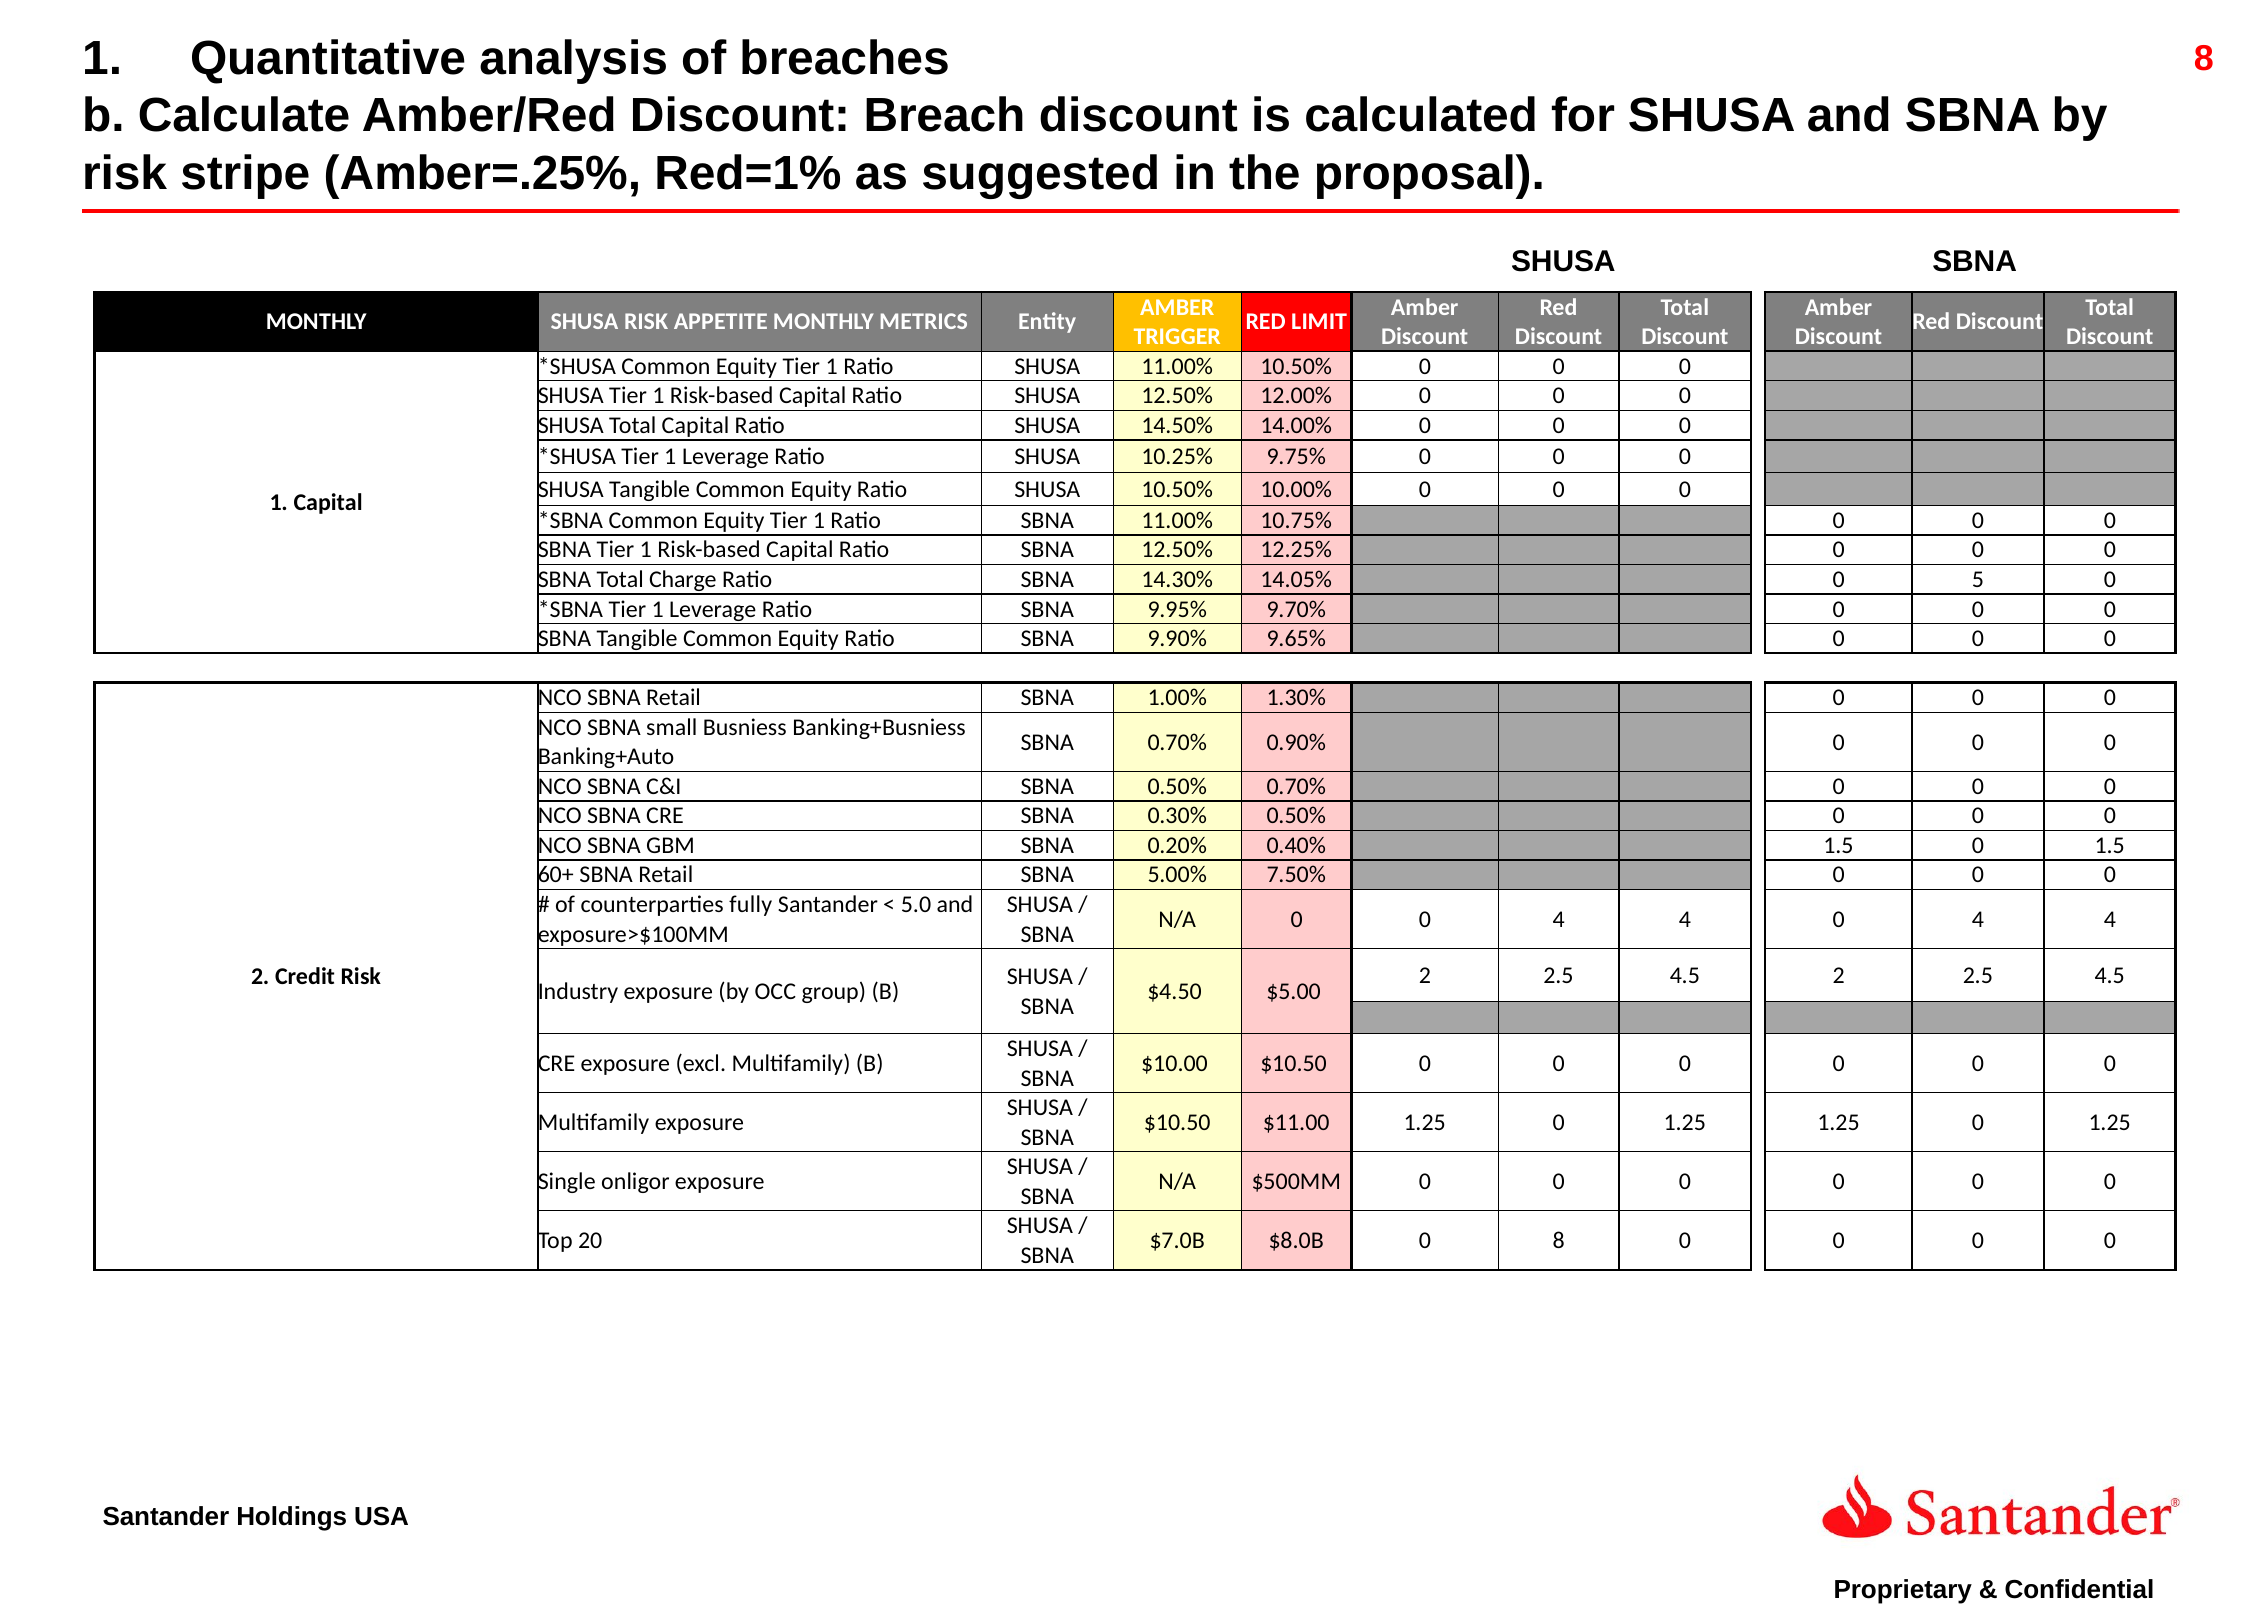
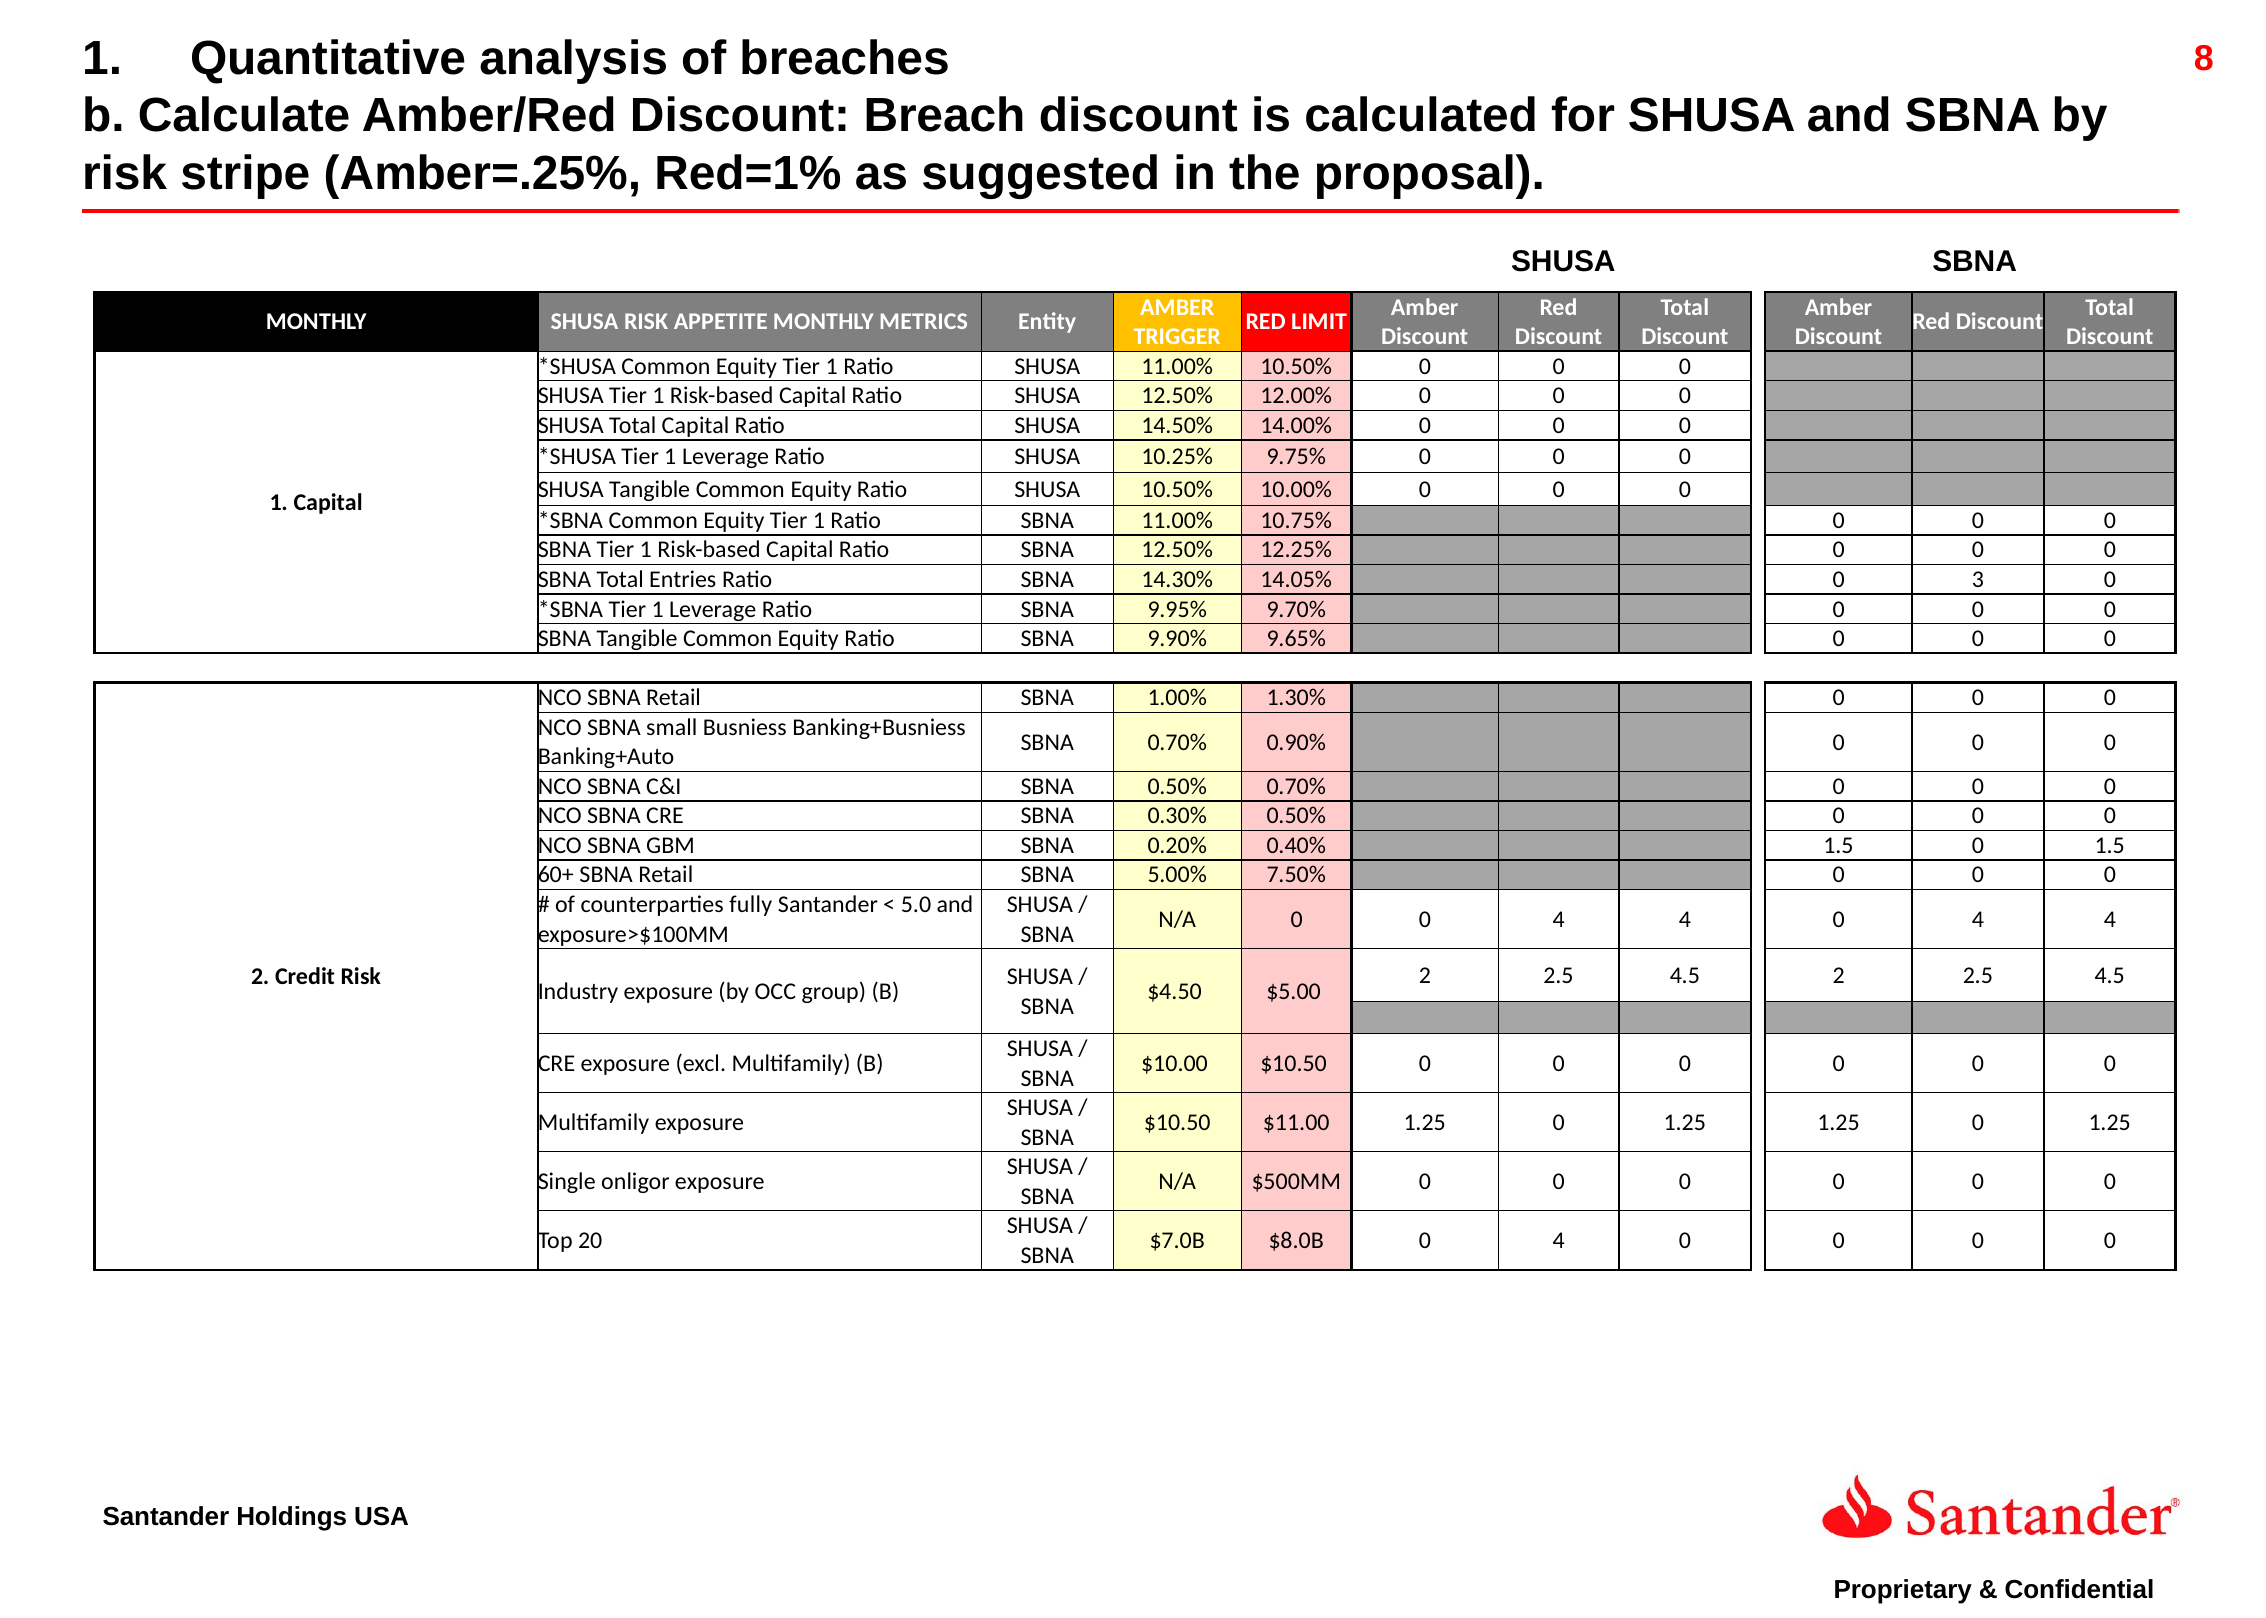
Charge: Charge -> Entries
5: 5 -> 3
$8.0B 0 8: 8 -> 4
